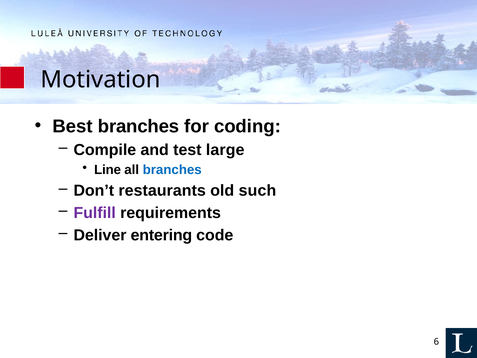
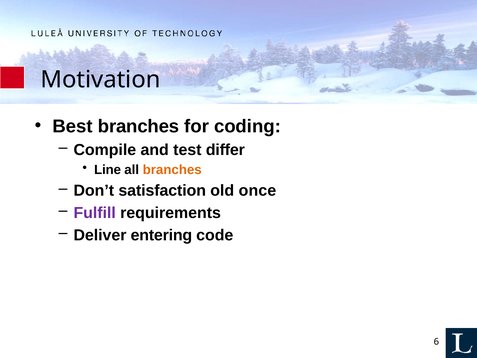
large: large -> differ
branches at (172, 170) colour: blue -> orange
restaurants: restaurants -> satisfaction
such: such -> once
